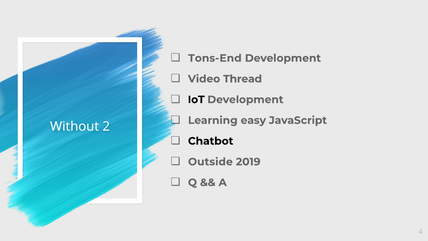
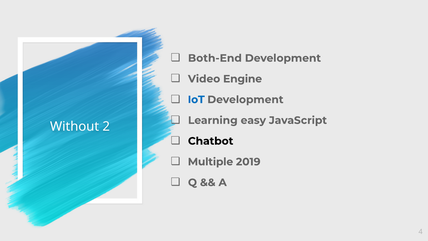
Tons-End: Tons-End -> Both-End
Thread: Thread -> Engine
IoT colour: black -> blue
Outside: Outside -> Multiple
